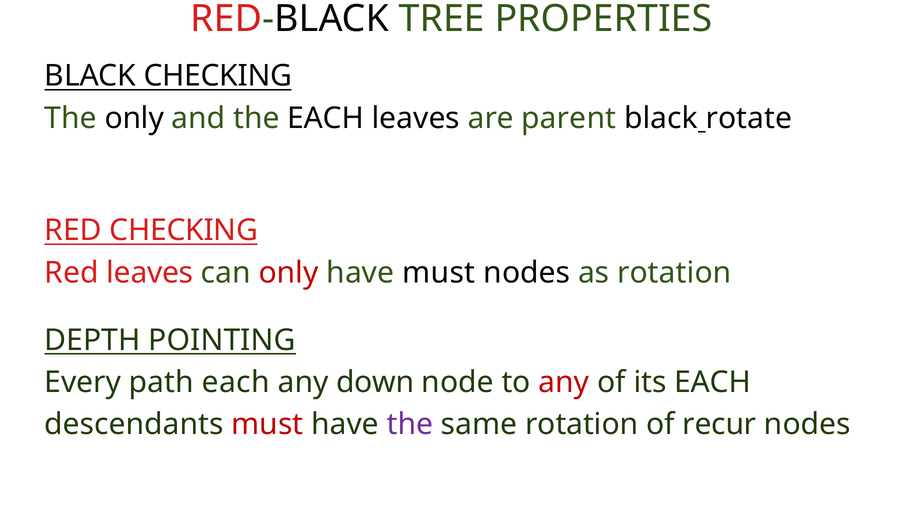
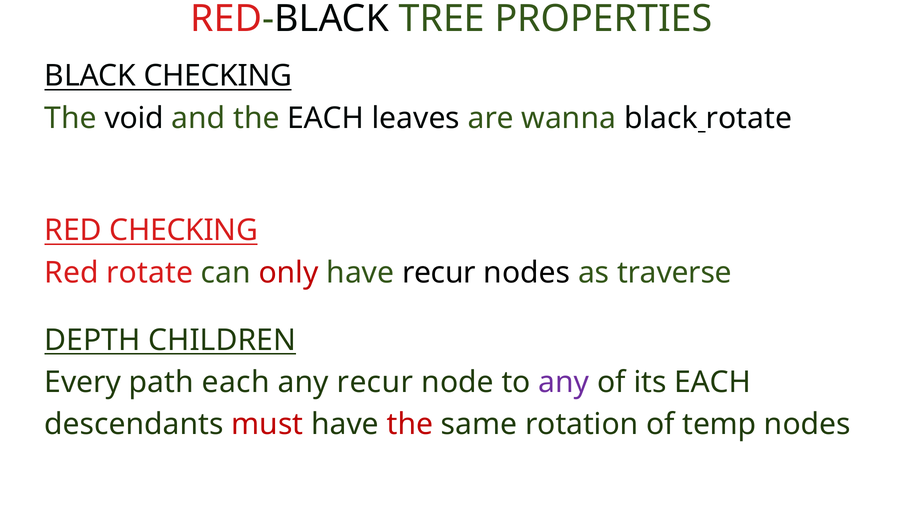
The only: only -> void
parent: parent -> wanna
Red leaves: leaves -> rotate
have must: must -> recur
as rotation: rotation -> traverse
POINTING: POINTING -> CHILDREN
any down: down -> recur
any at (564, 382) colour: red -> purple
the at (410, 424) colour: purple -> red
recur: recur -> temp
